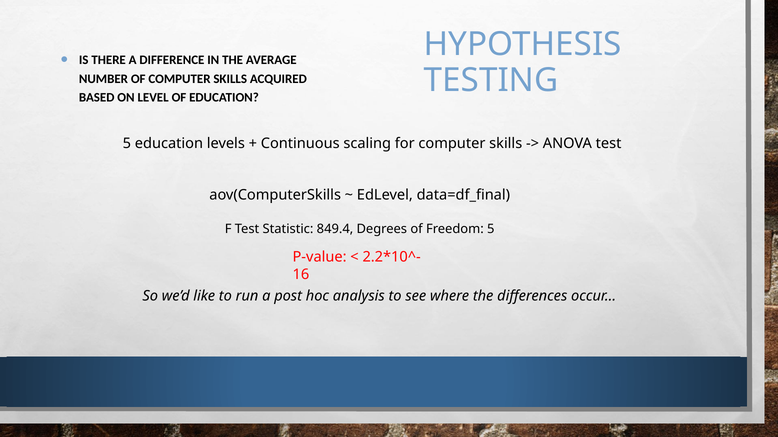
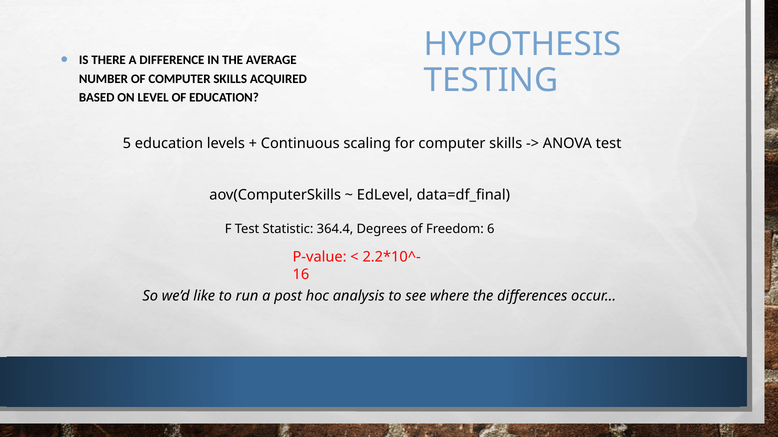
849.4: 849.4 -> 364.4
Freedom 5: 5 -> 6
